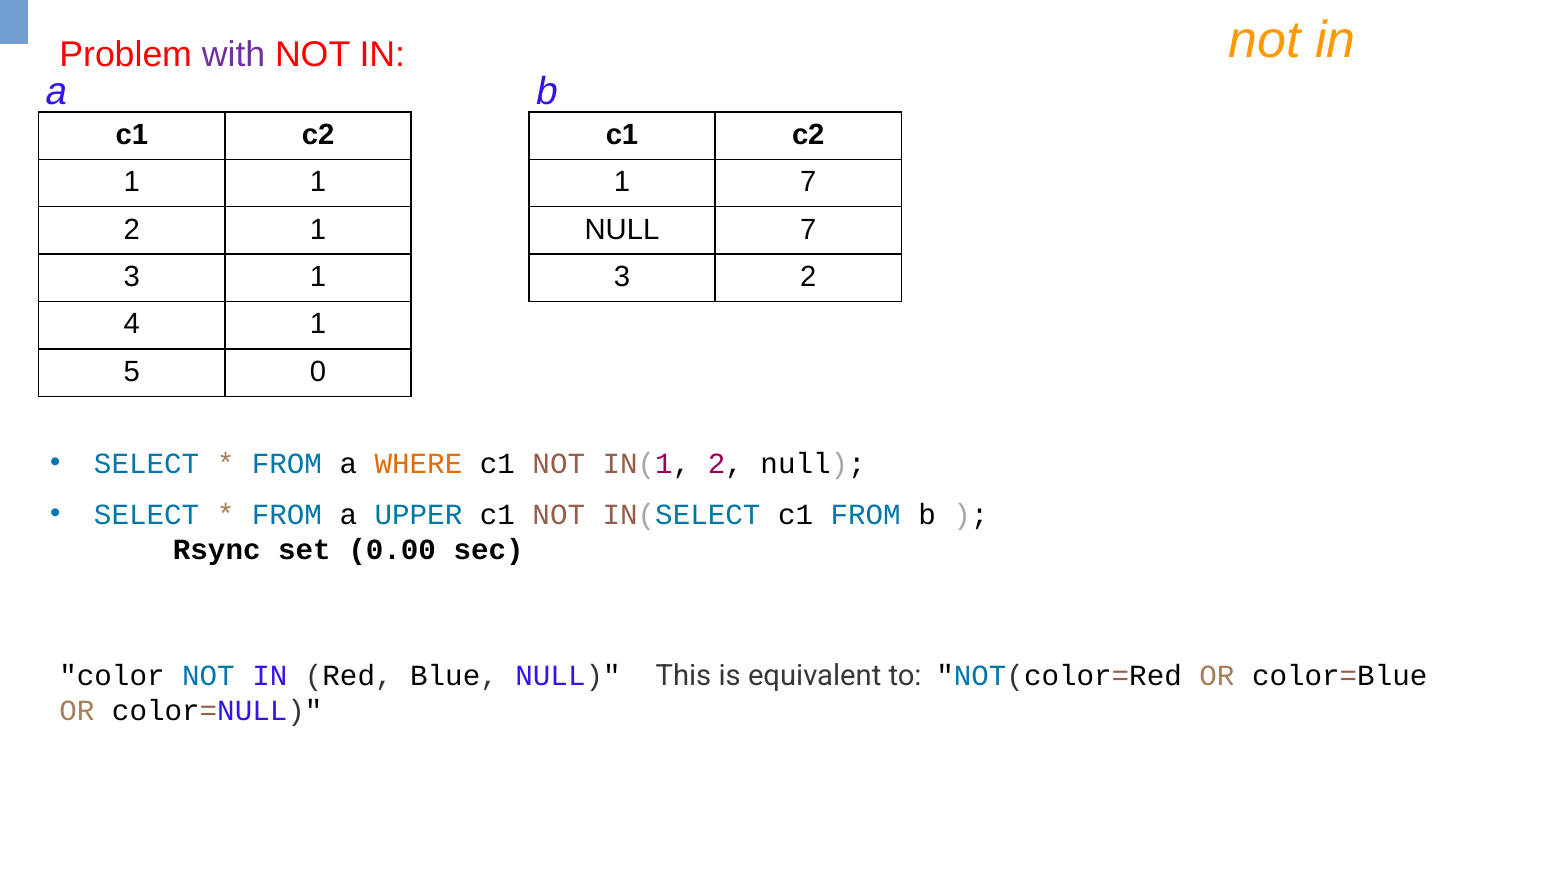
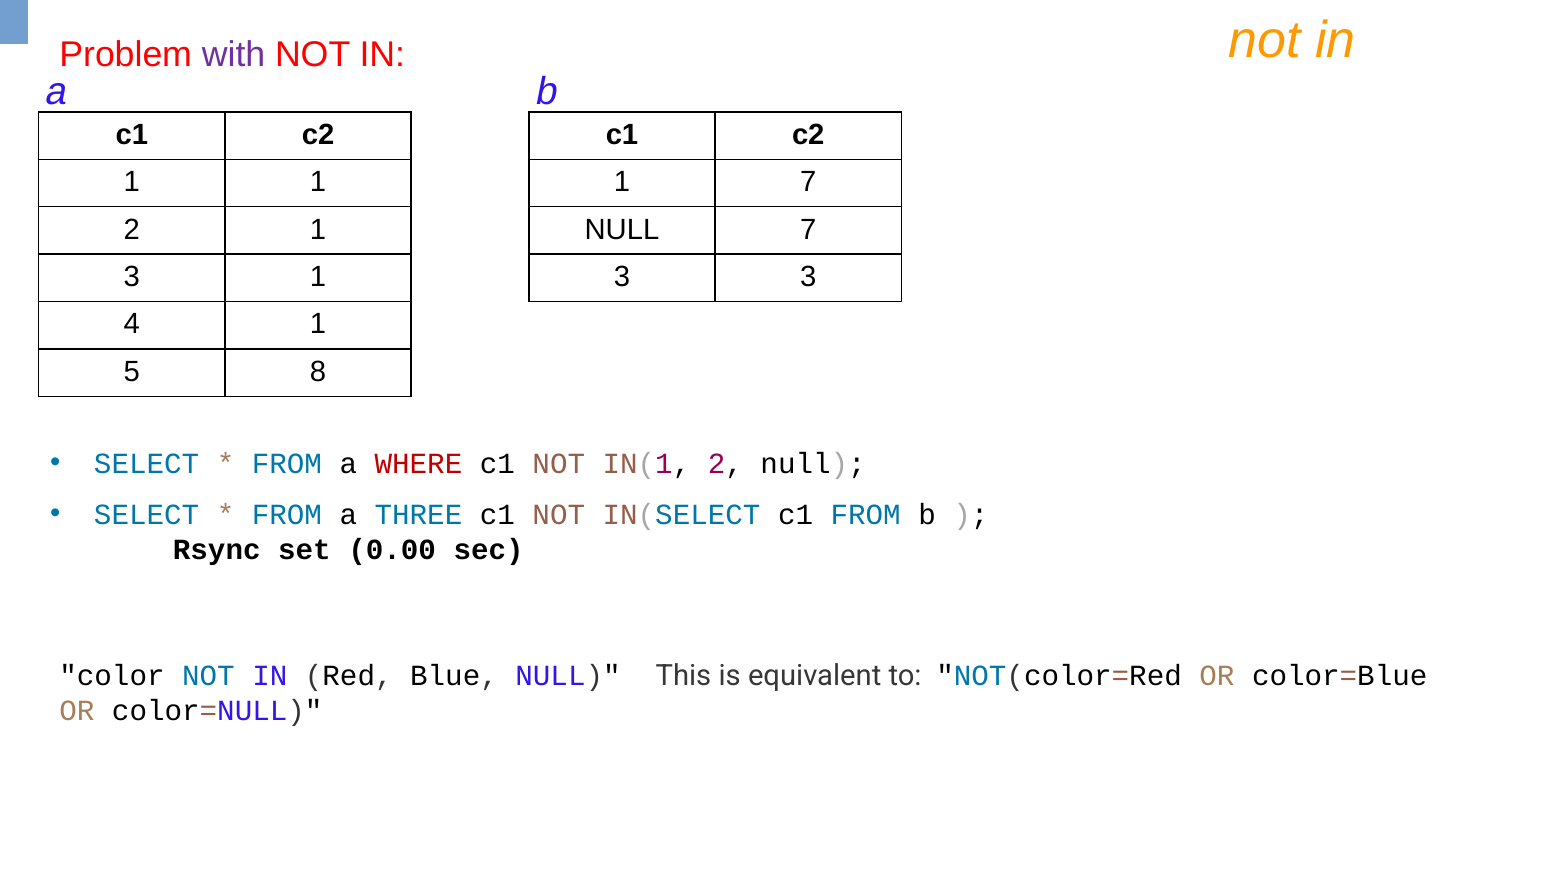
3 2: 2 -> 3
0: 0 -> 8
WHERE colour: orange -> red
UPPER: UPPER -> THREE
